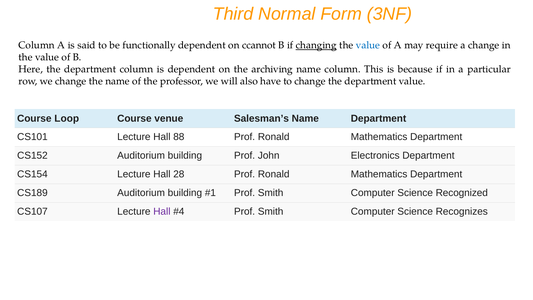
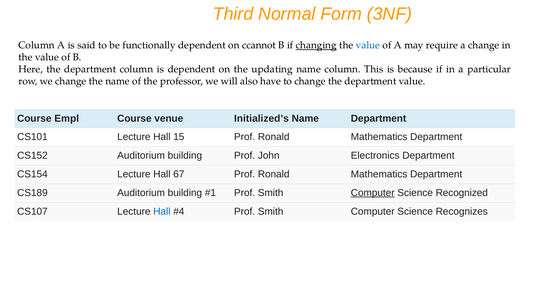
archiving: archiving -> updating
Loop: Loop -> Empl
Salesman’s: Salesman’s -> Initialized’s
88: 88 -> 15
28: 28 -> 67
Computer at (373, 193) underline: none -> present
Hall at (162, 211) colour: purple -> blue
